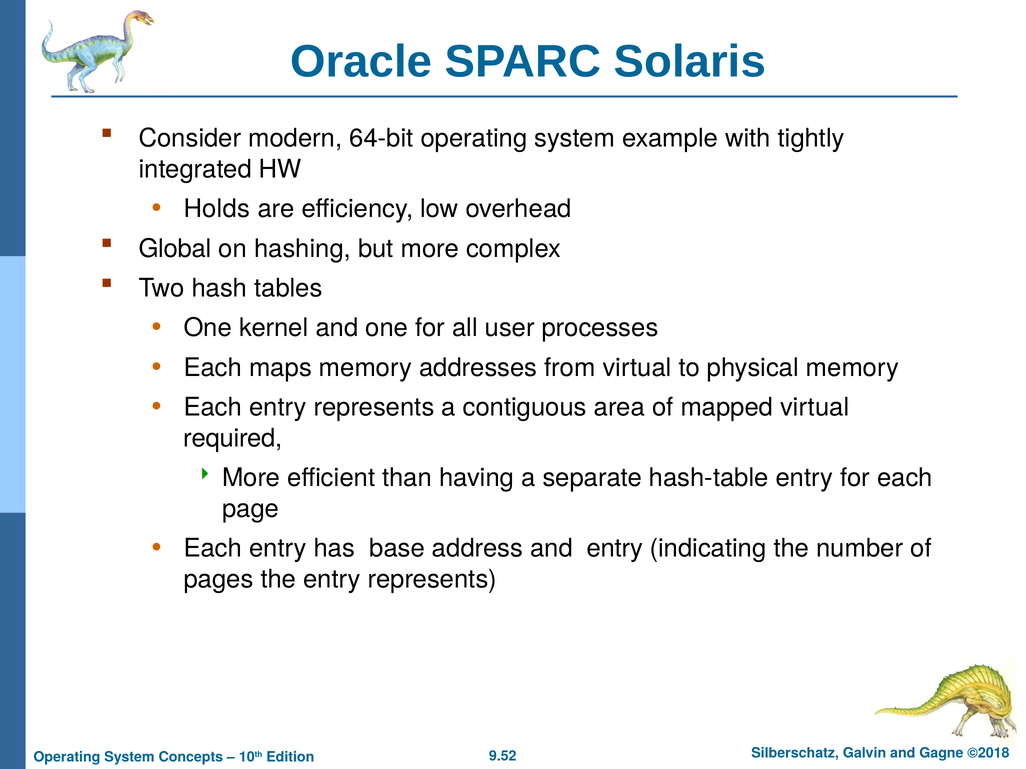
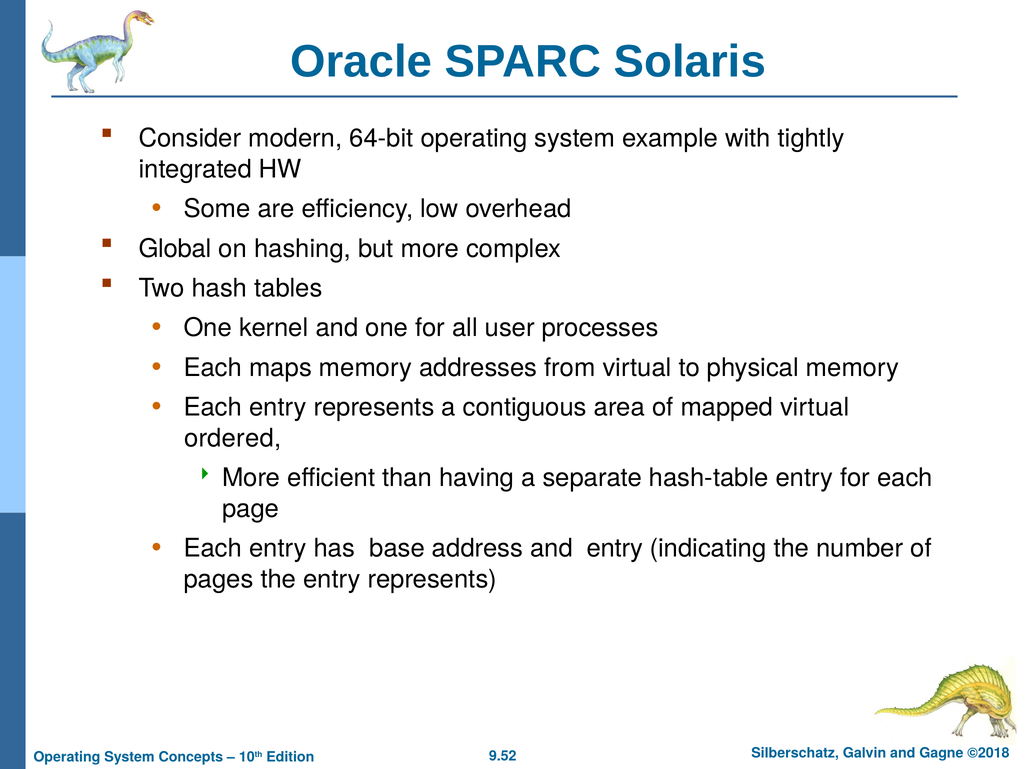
Holds: Holds -> Some
required: required -> ordered
